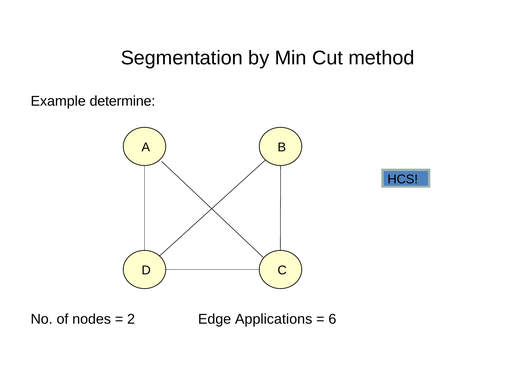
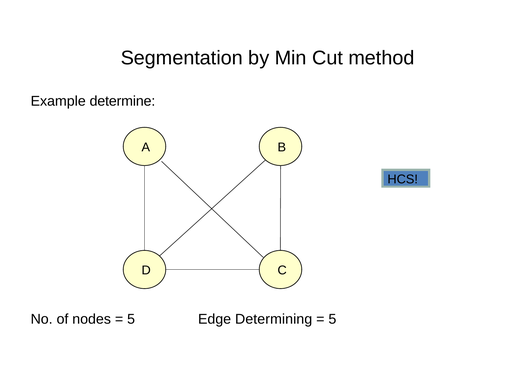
2 at (131, 320): 2 -> 5
Applications: Applications -> Determining
6 at (332, 320): 6 -> 5
